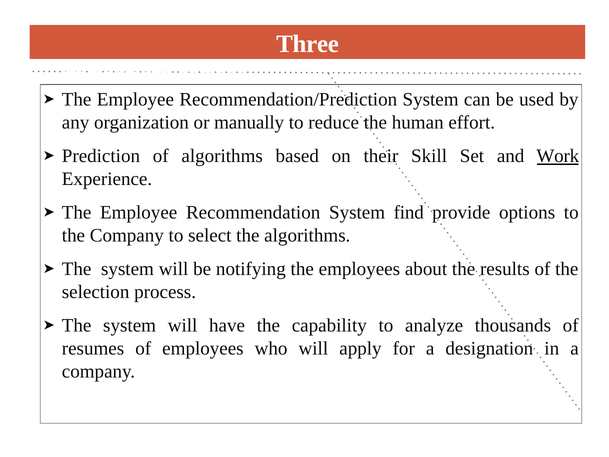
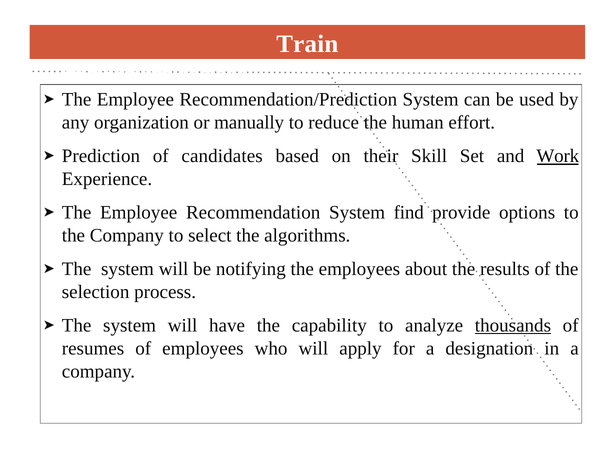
Three: Three -> Train
of algorithms: algorithms -> candidates
thousands underline: none -> present
